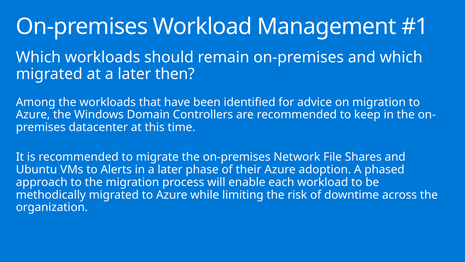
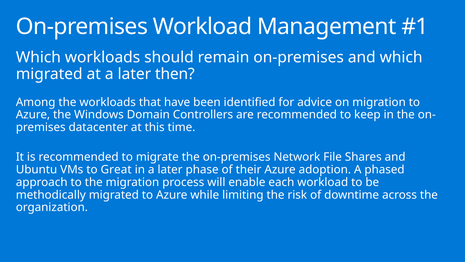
Alerts: Alerts -> Great
